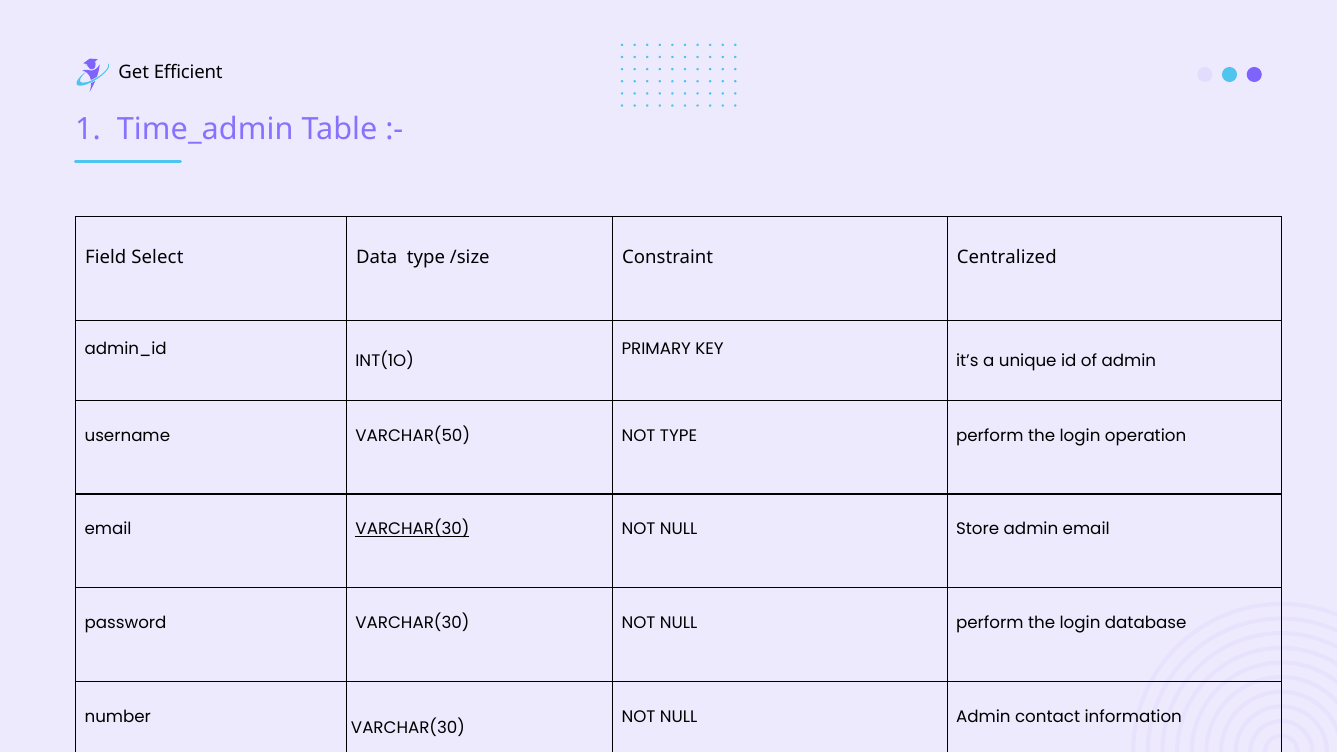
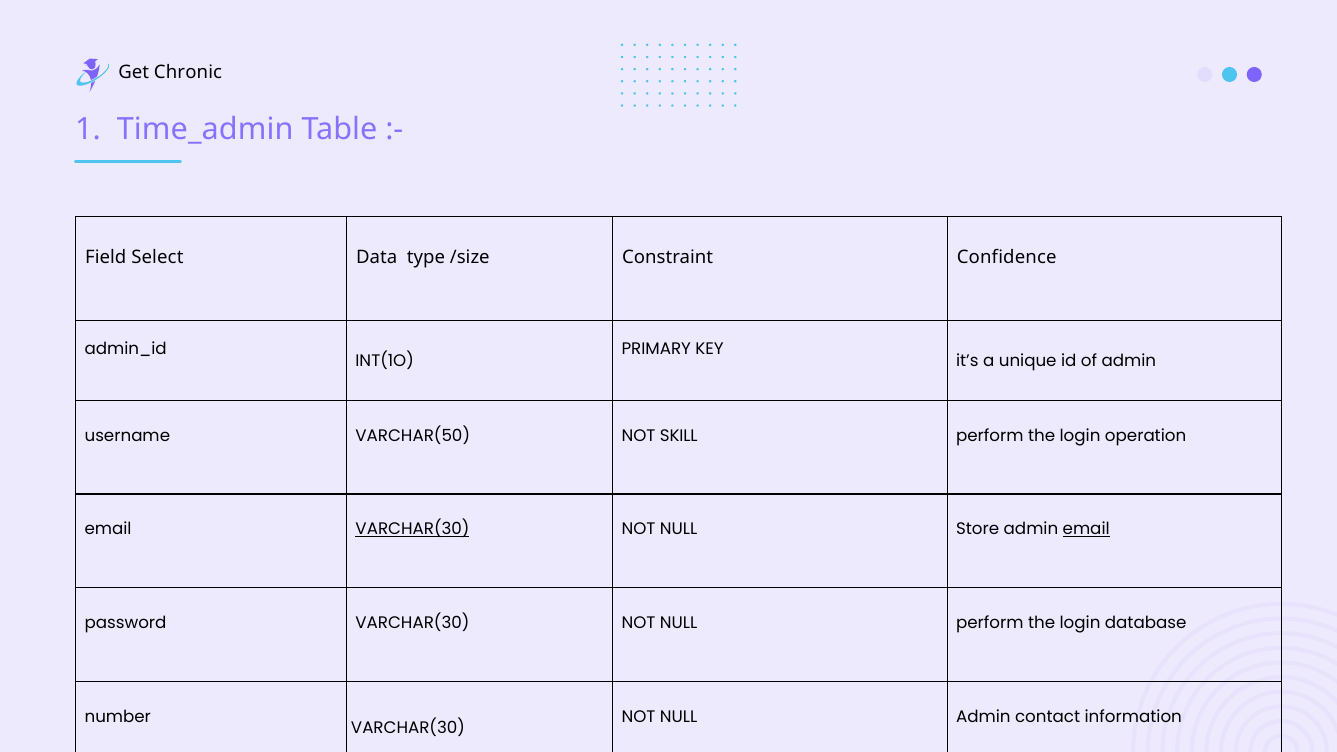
Efficient: Efficient -> Chronic
Centralized: Centralized -> Confidence
NOT TYPE: TYPE -> SKILL
email at (1086, 529) underline: none -> present
